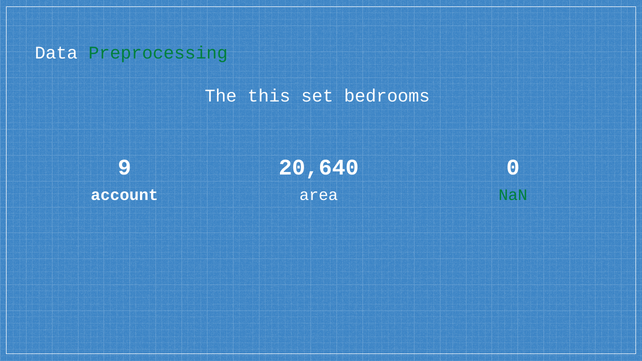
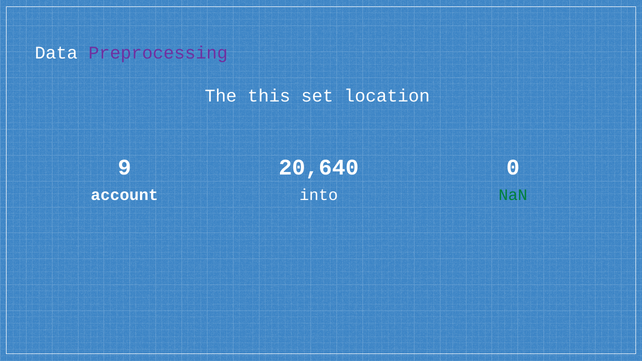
Preprocessing colour: green -> purple
bedrooms: bedrooms -> location
area: area -> into
